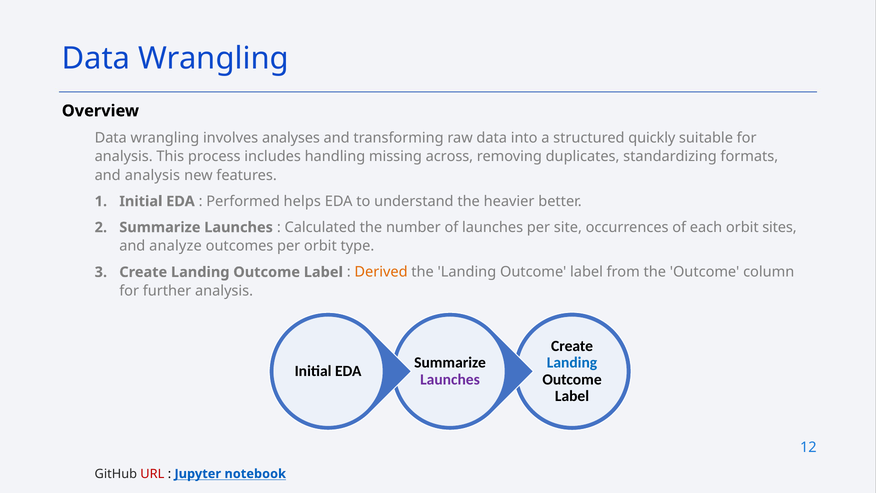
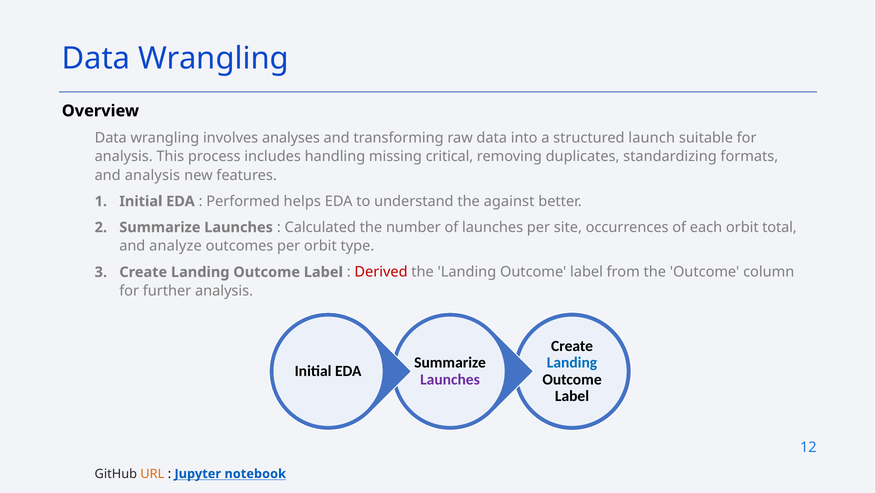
quickly: quickly -> launch
across: across -> critical
heavier: heavier -> against
sites: sites -> total
Derived colour: orange -> red
URL colour: red -> orange
